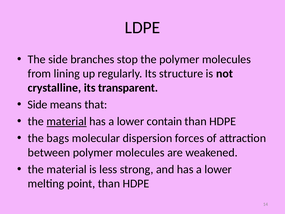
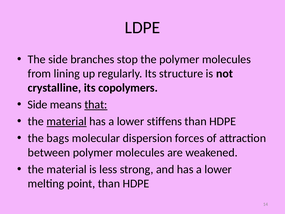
transparent: transparent -> copolymers
that underline: none -> present
contain: contain -> stiffens
